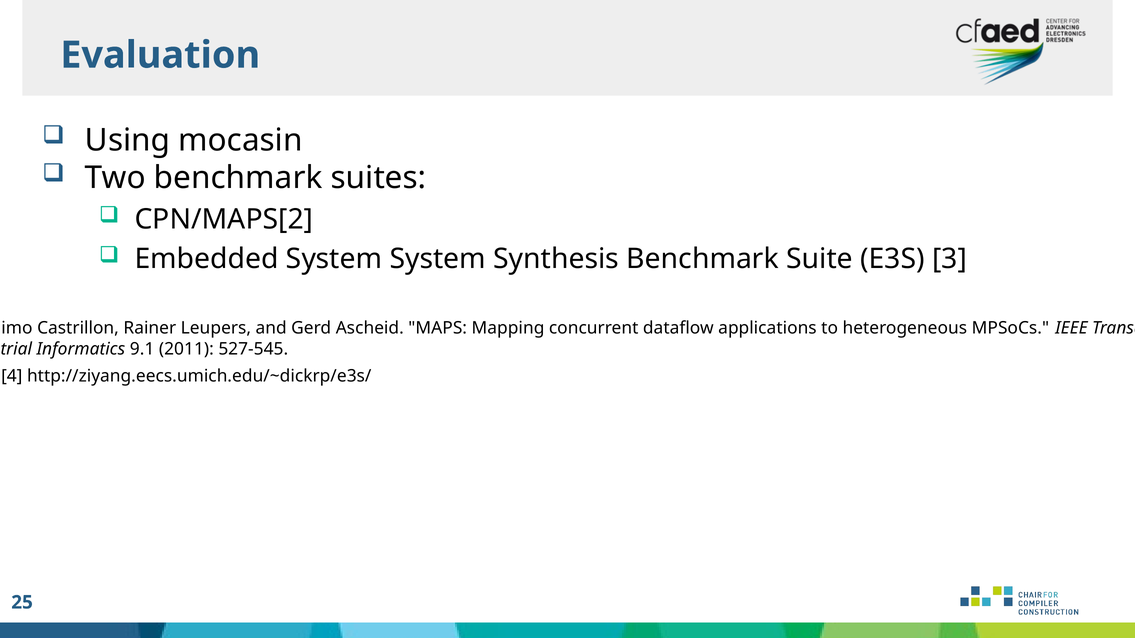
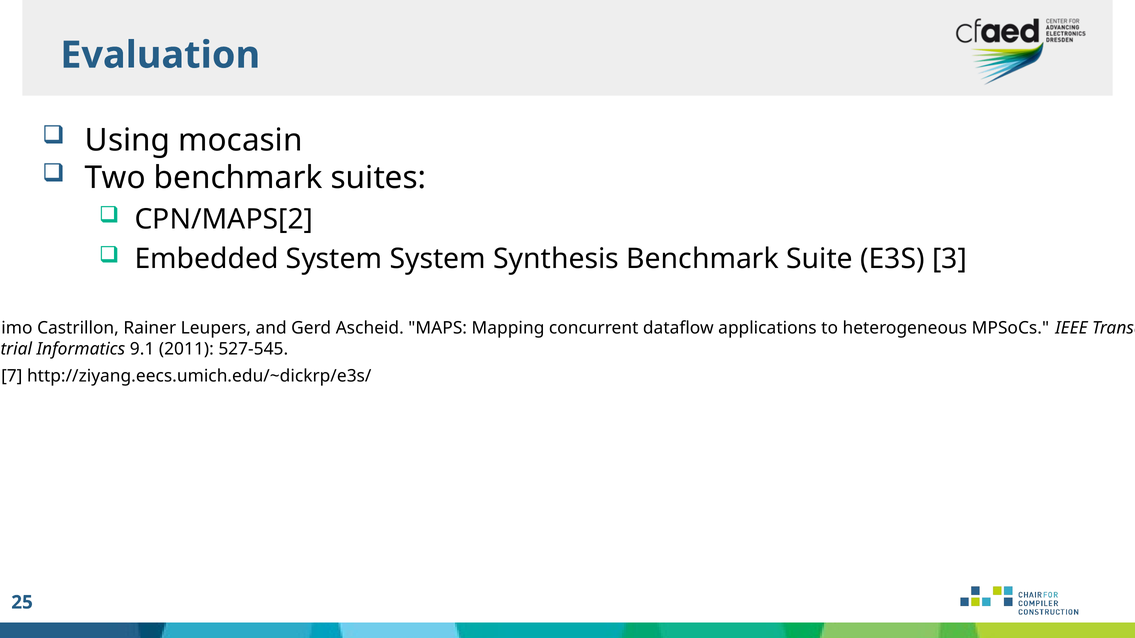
4: 4 -> 7
